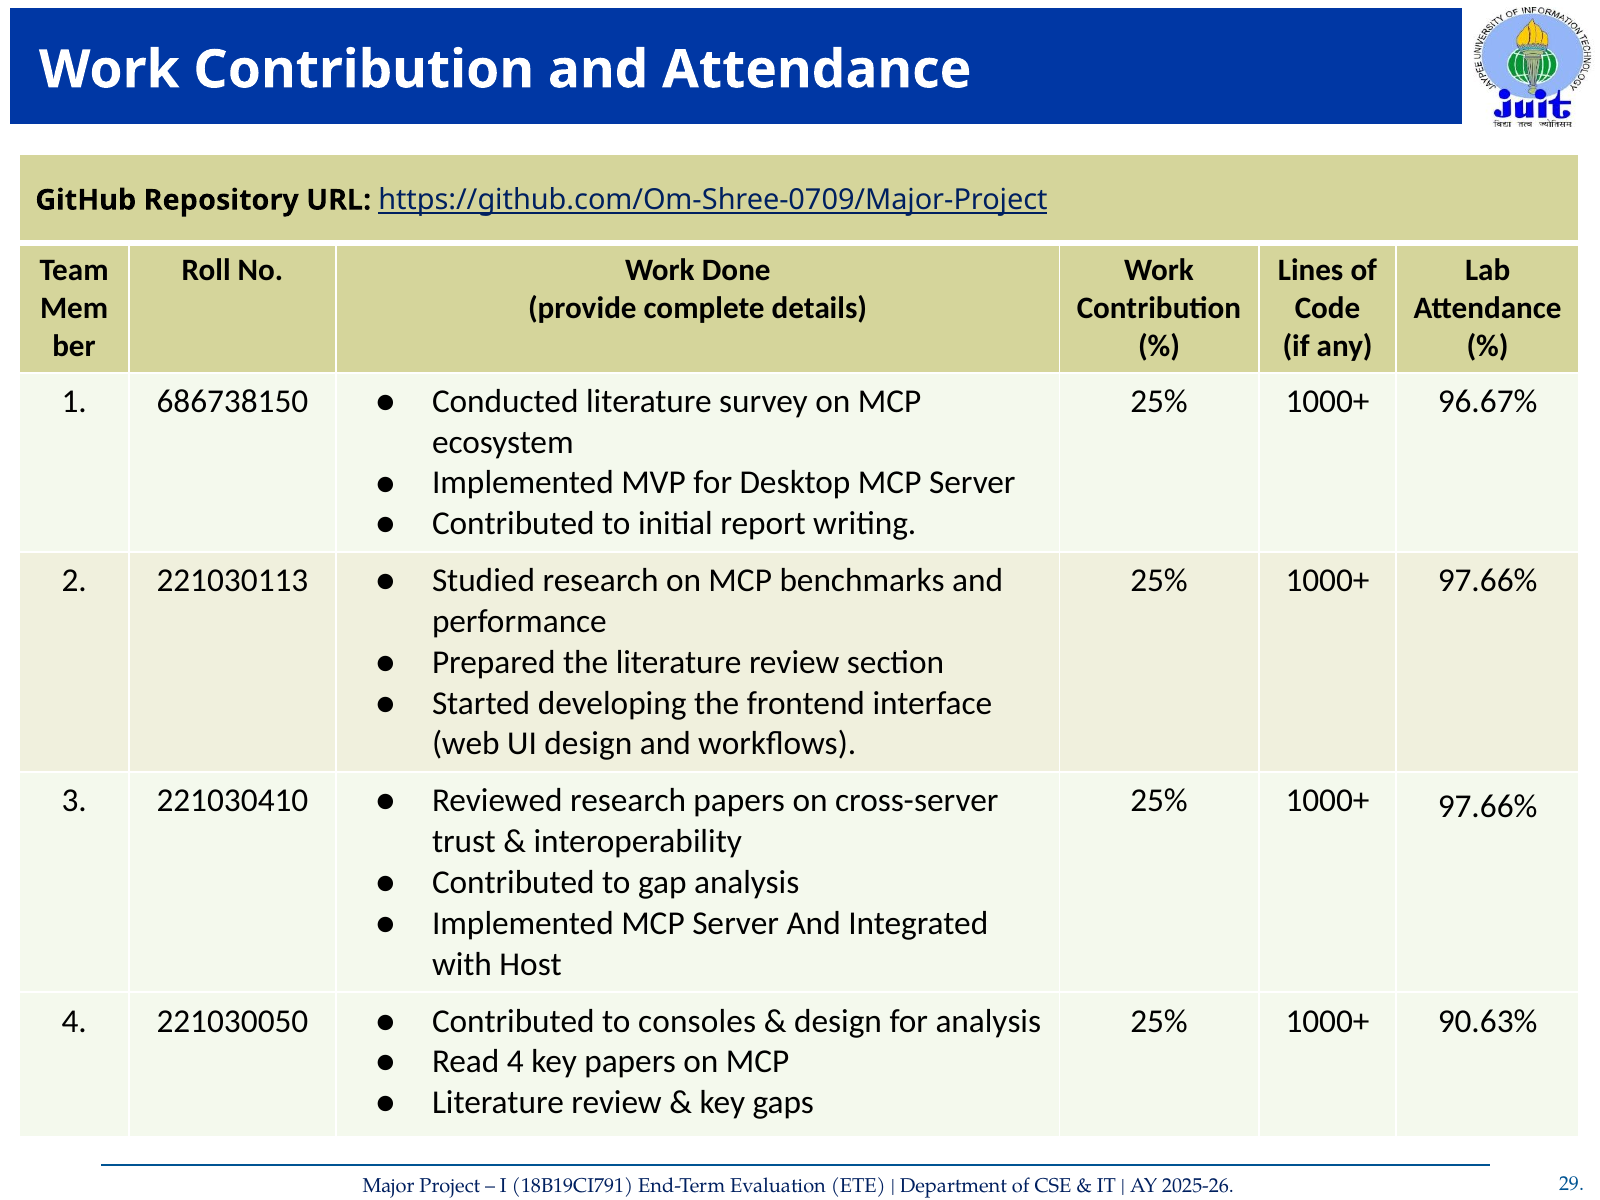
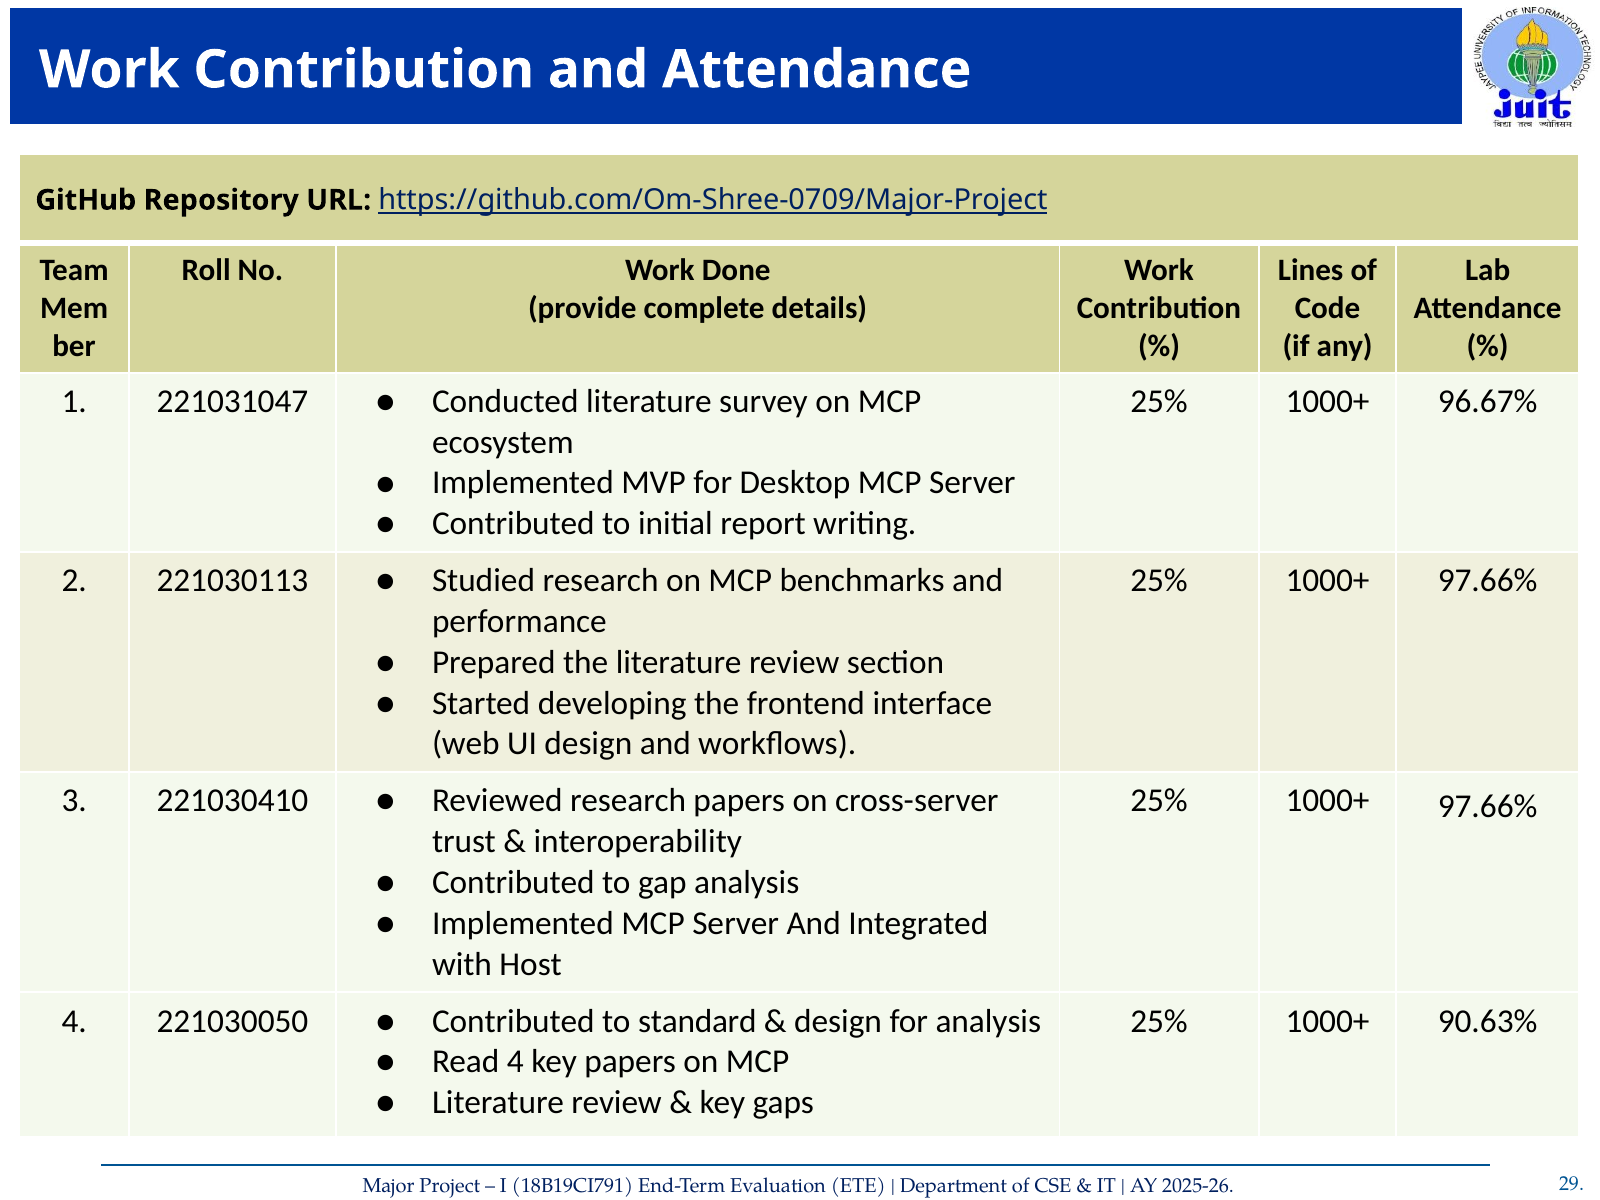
686738150: 686738150 -> 221031047
consoles: consoles -> standard
